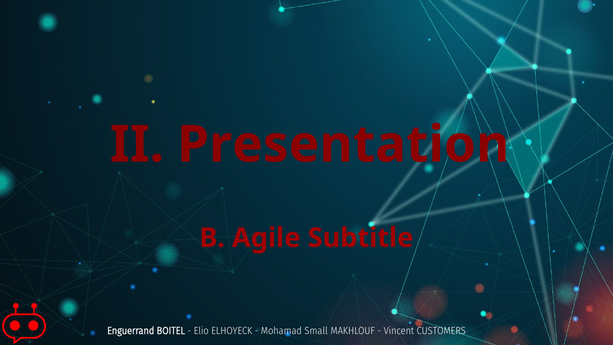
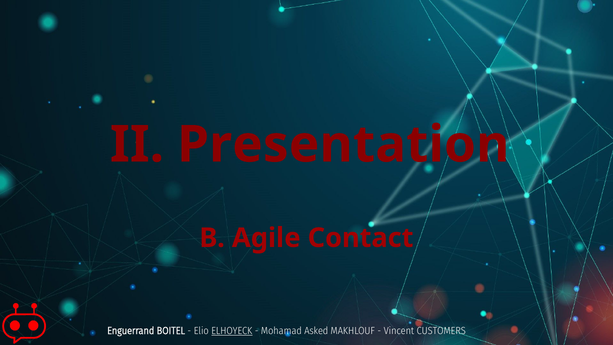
Subtitle: Subtitle -> Contact
ELHOYECK underline: none -> present
Small: Small -> Asked
